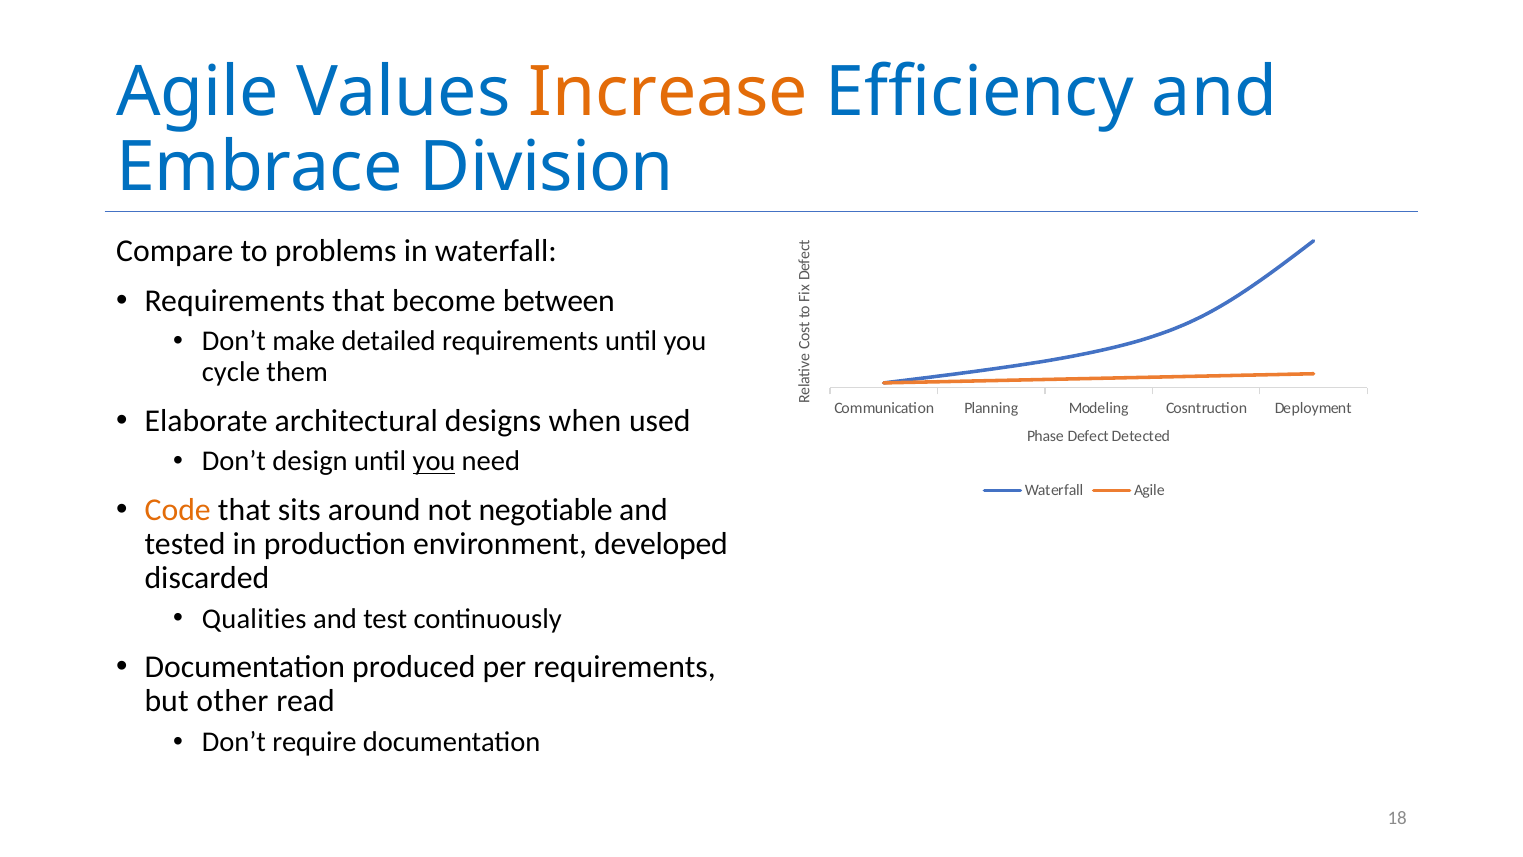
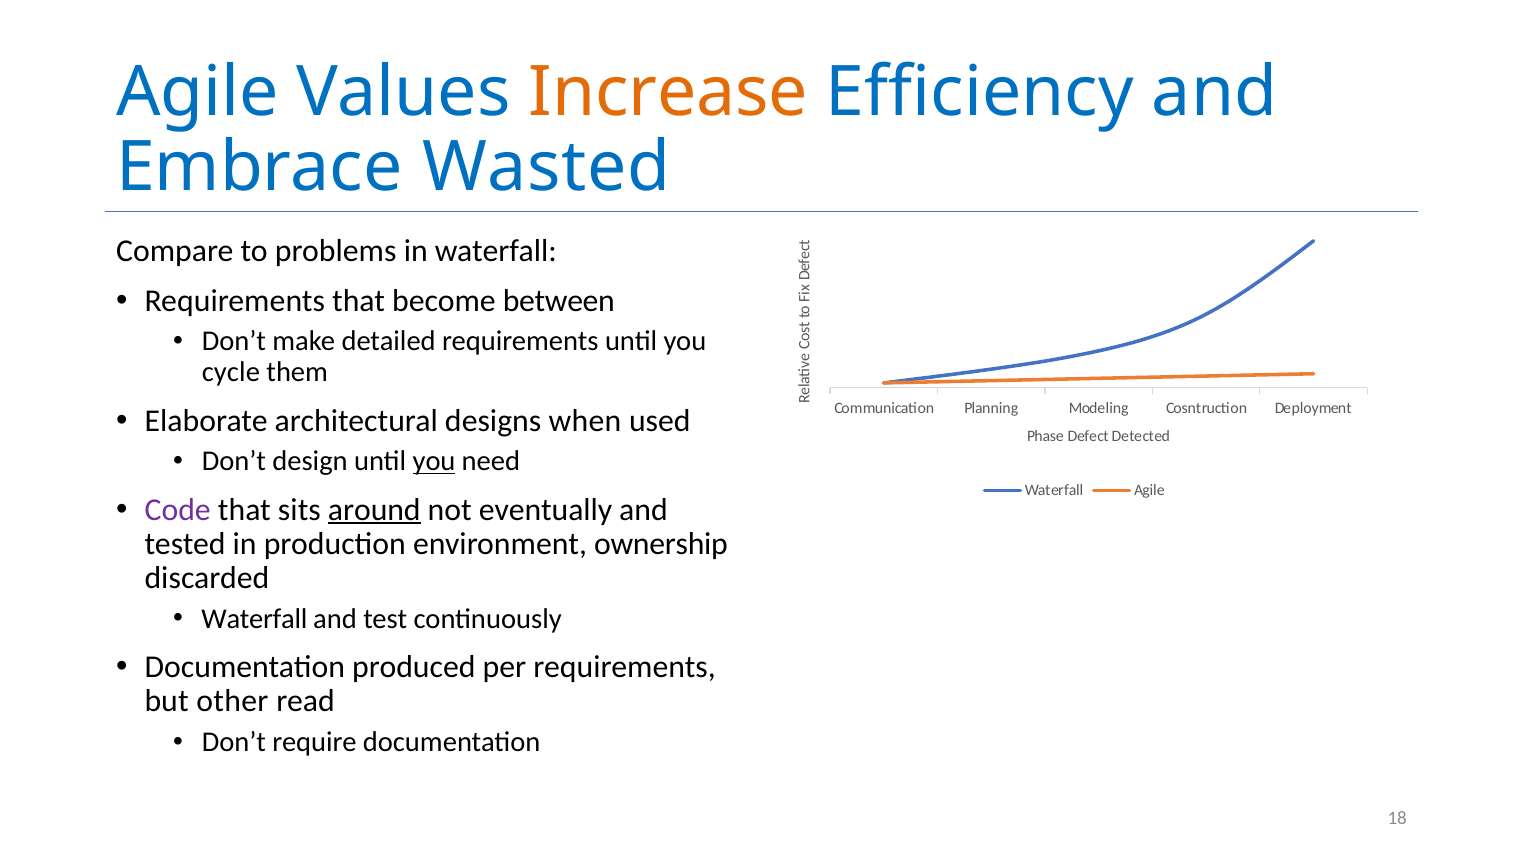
Division: Division -> Wasted
Code colour: orange -> purple
around underline: none -> present
negotiable: negotiable -> eventually
developed: developed -> ownership
Qualities at (254, 619): Qualities -> Waterfall
